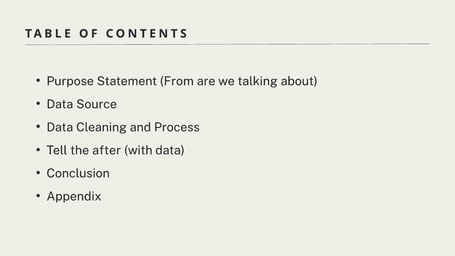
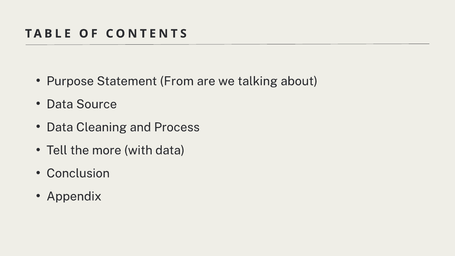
after: after -> more
